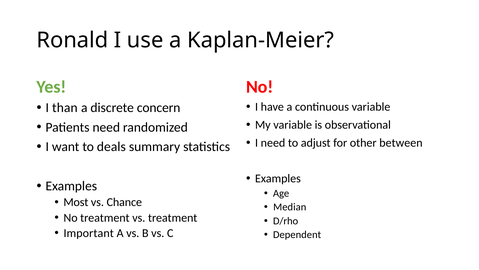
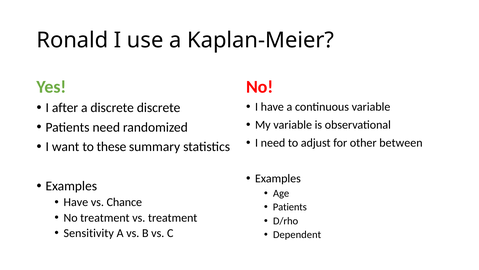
than: than -> after
discrete concern: concern -> discrete
deals: deals -> these
Most at (76, 202): Most -> Have
Median at (290, 207): Median -> Patients
Important: Important -> Sensitivity
